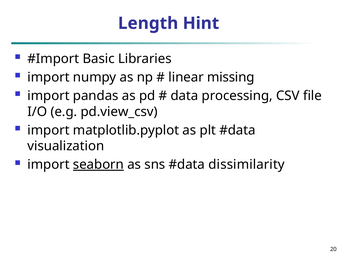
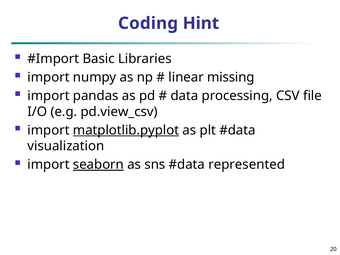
Length: Length -> Coding
matplotlib.pyplot underline: none -> present
dissimilarity: dissimilarity -> represented
